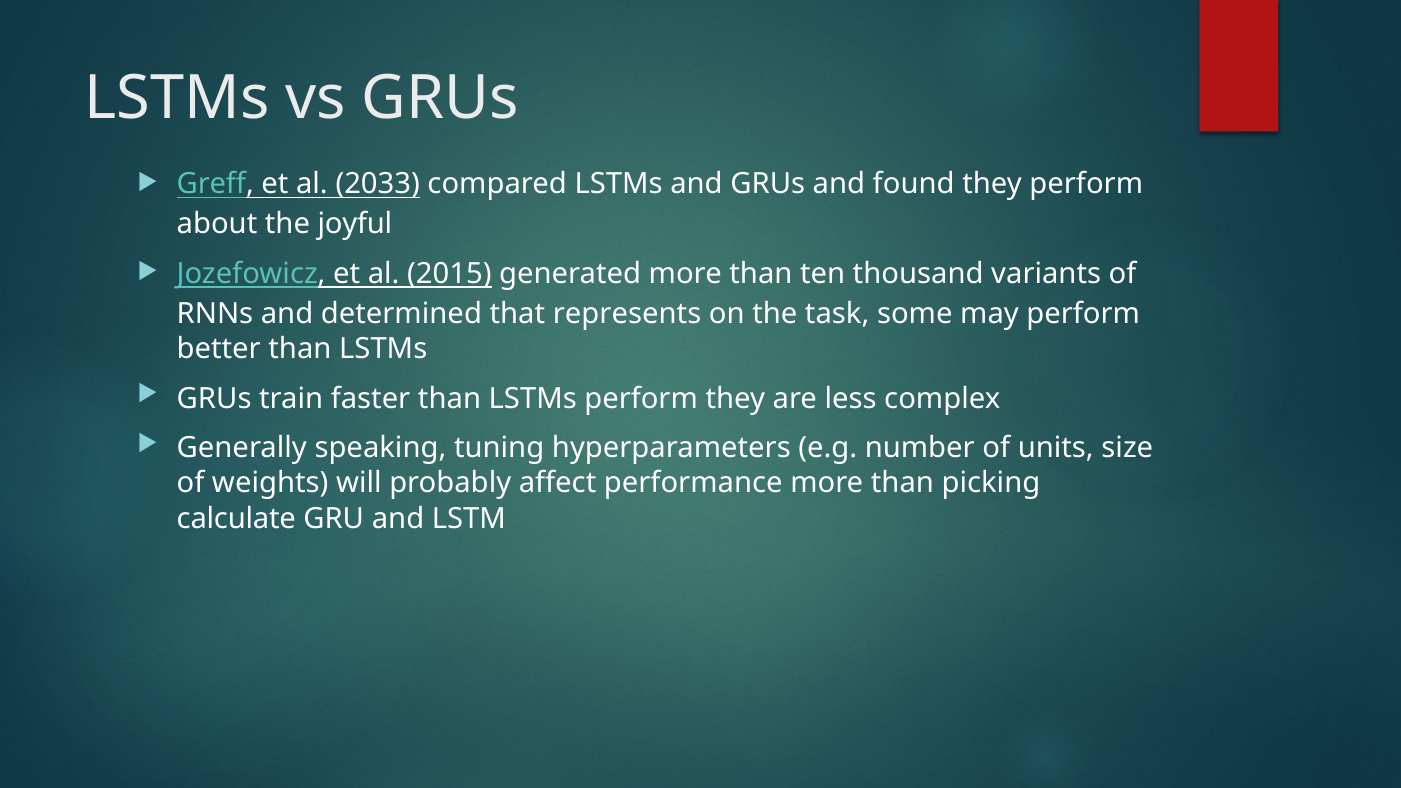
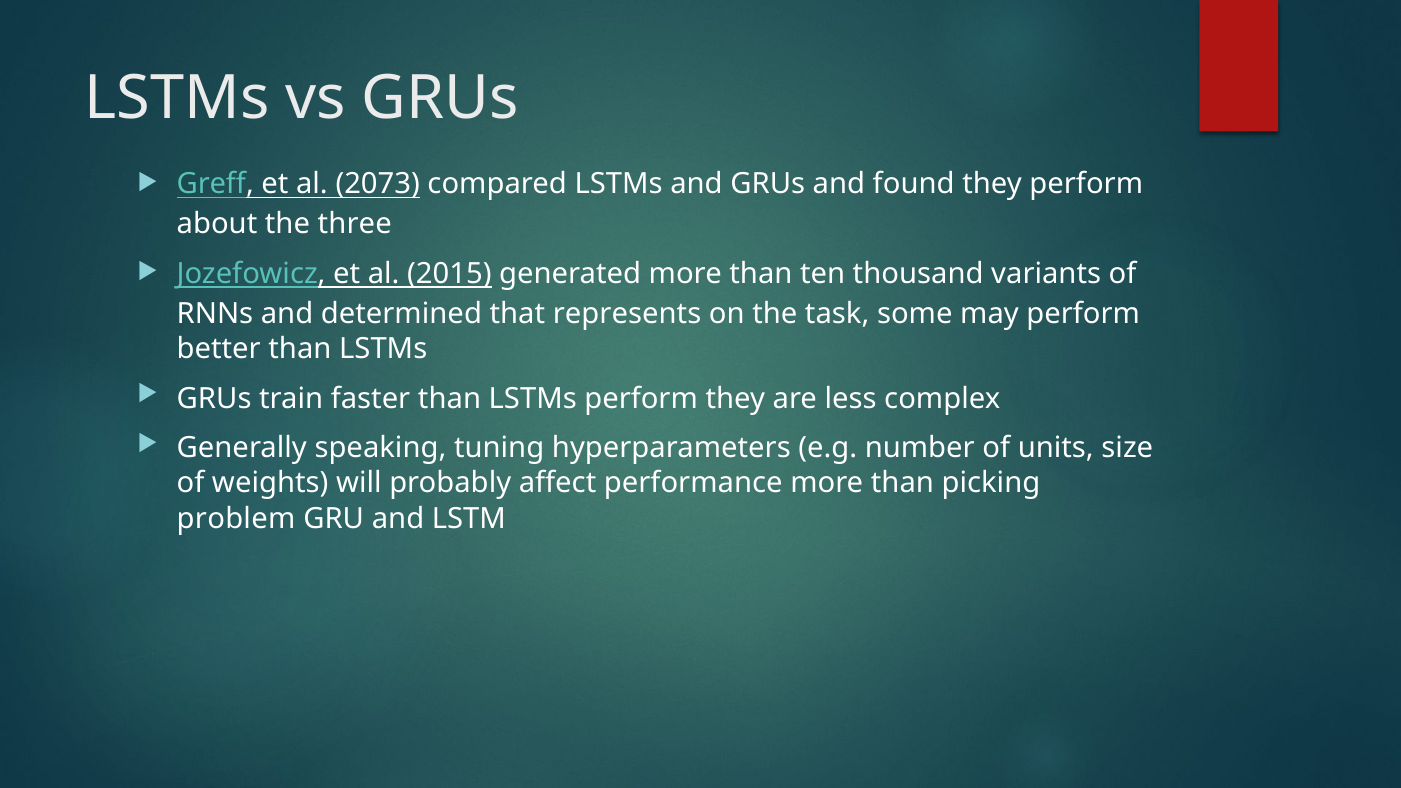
2033: 2033 -> 2073
joyful: joyful -> three
calculate: calculate -> problem
